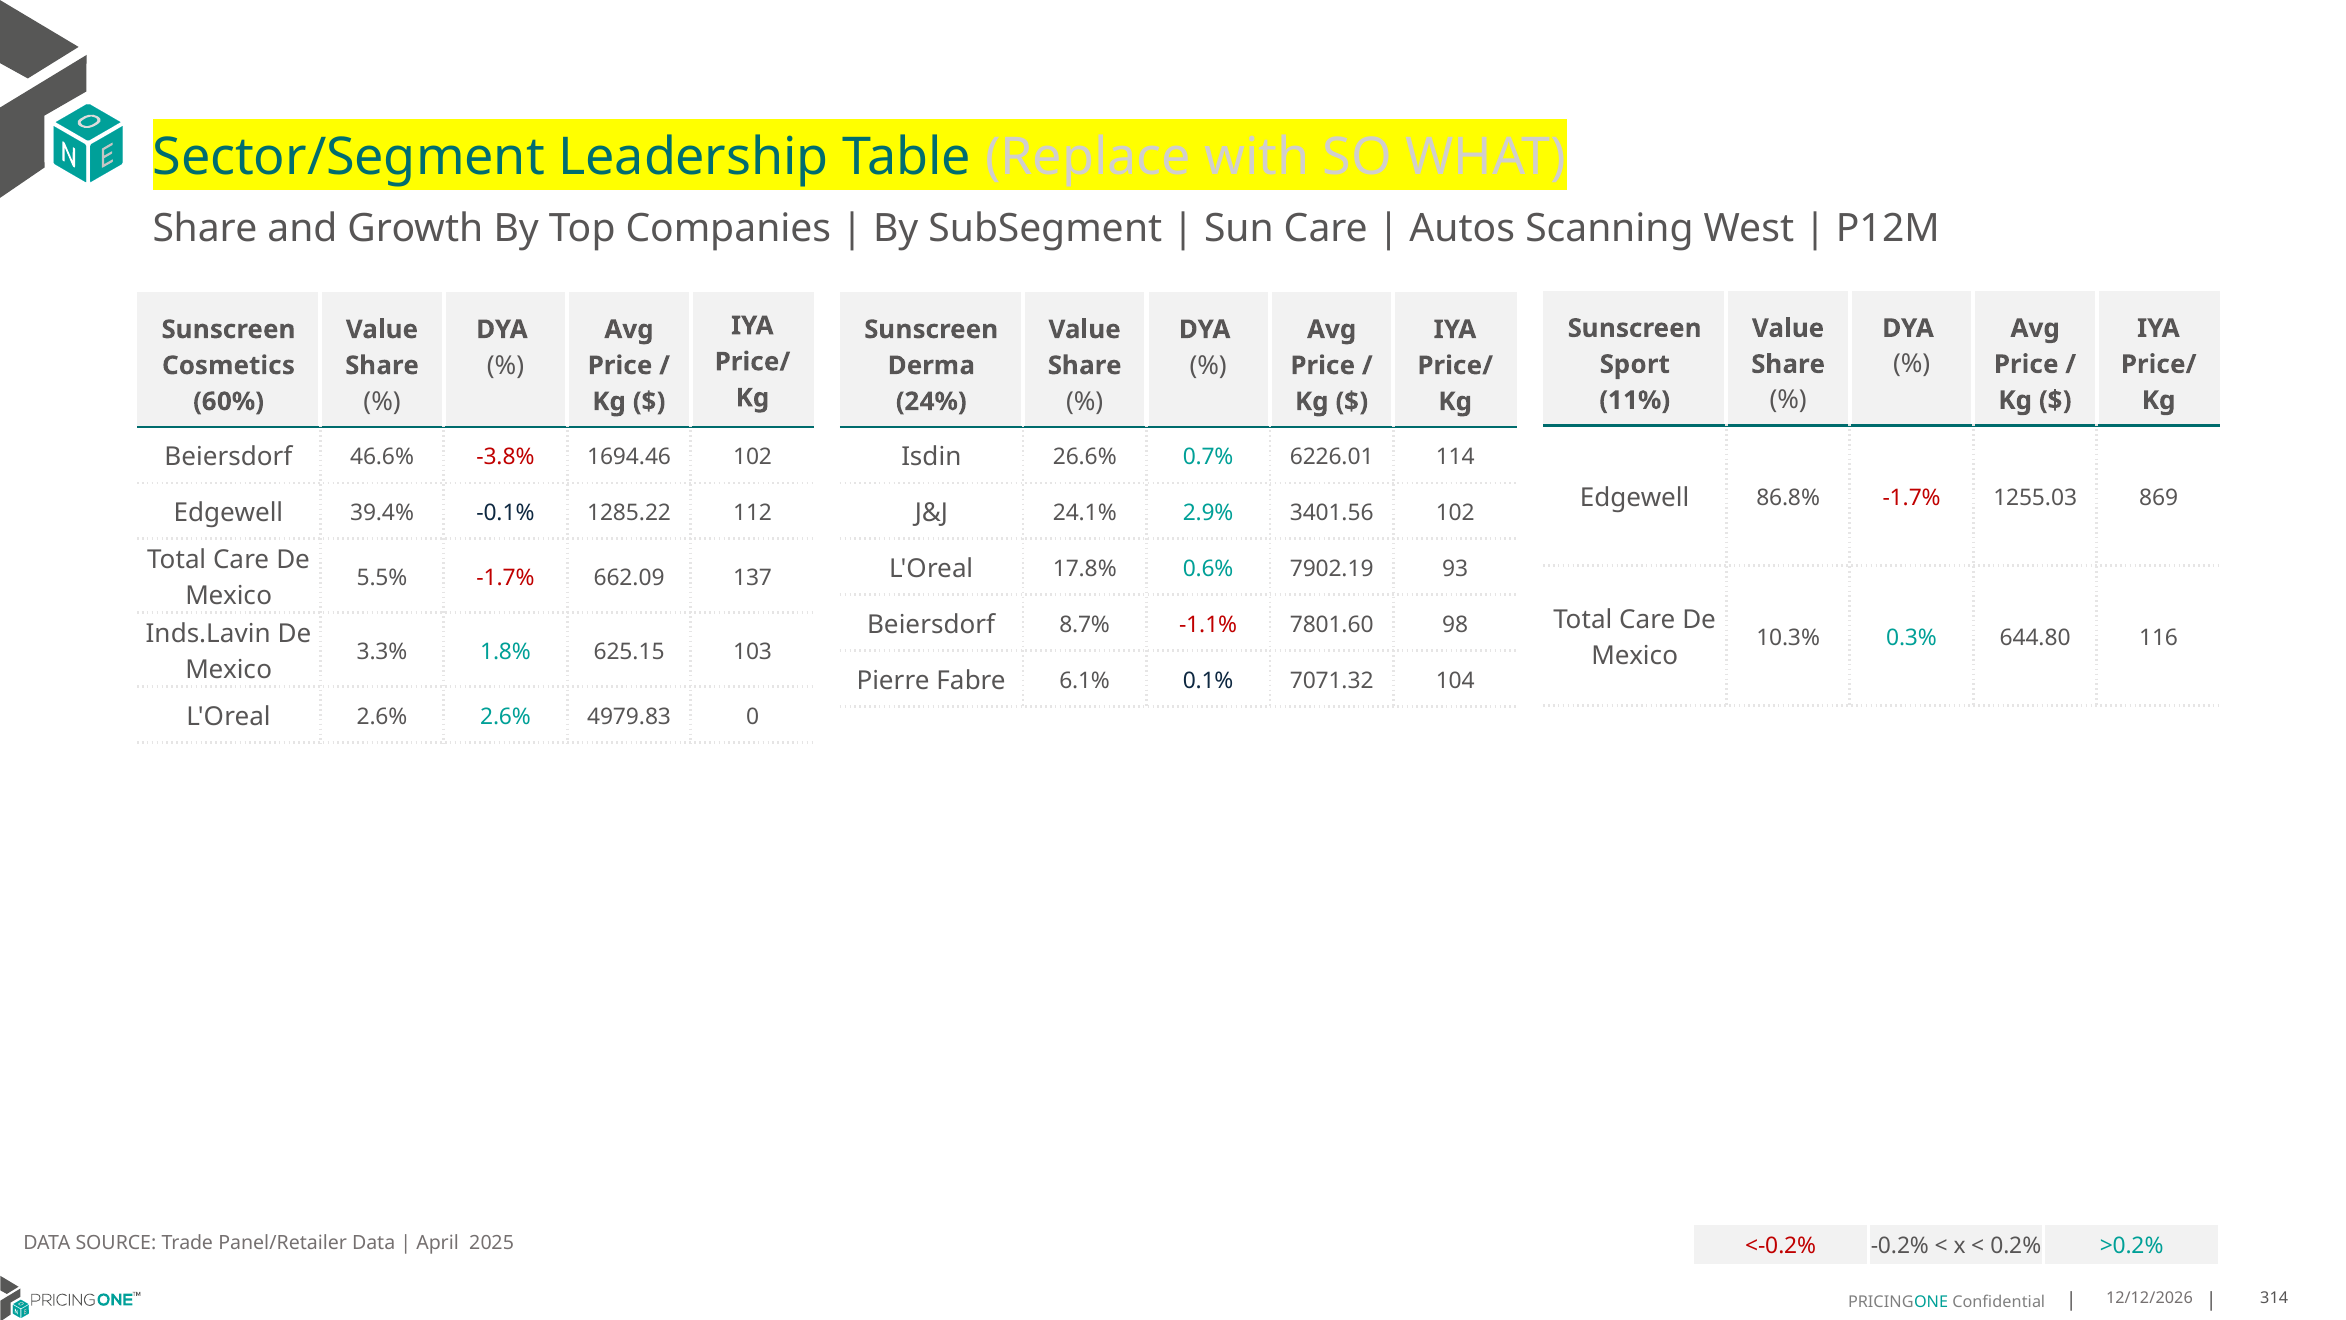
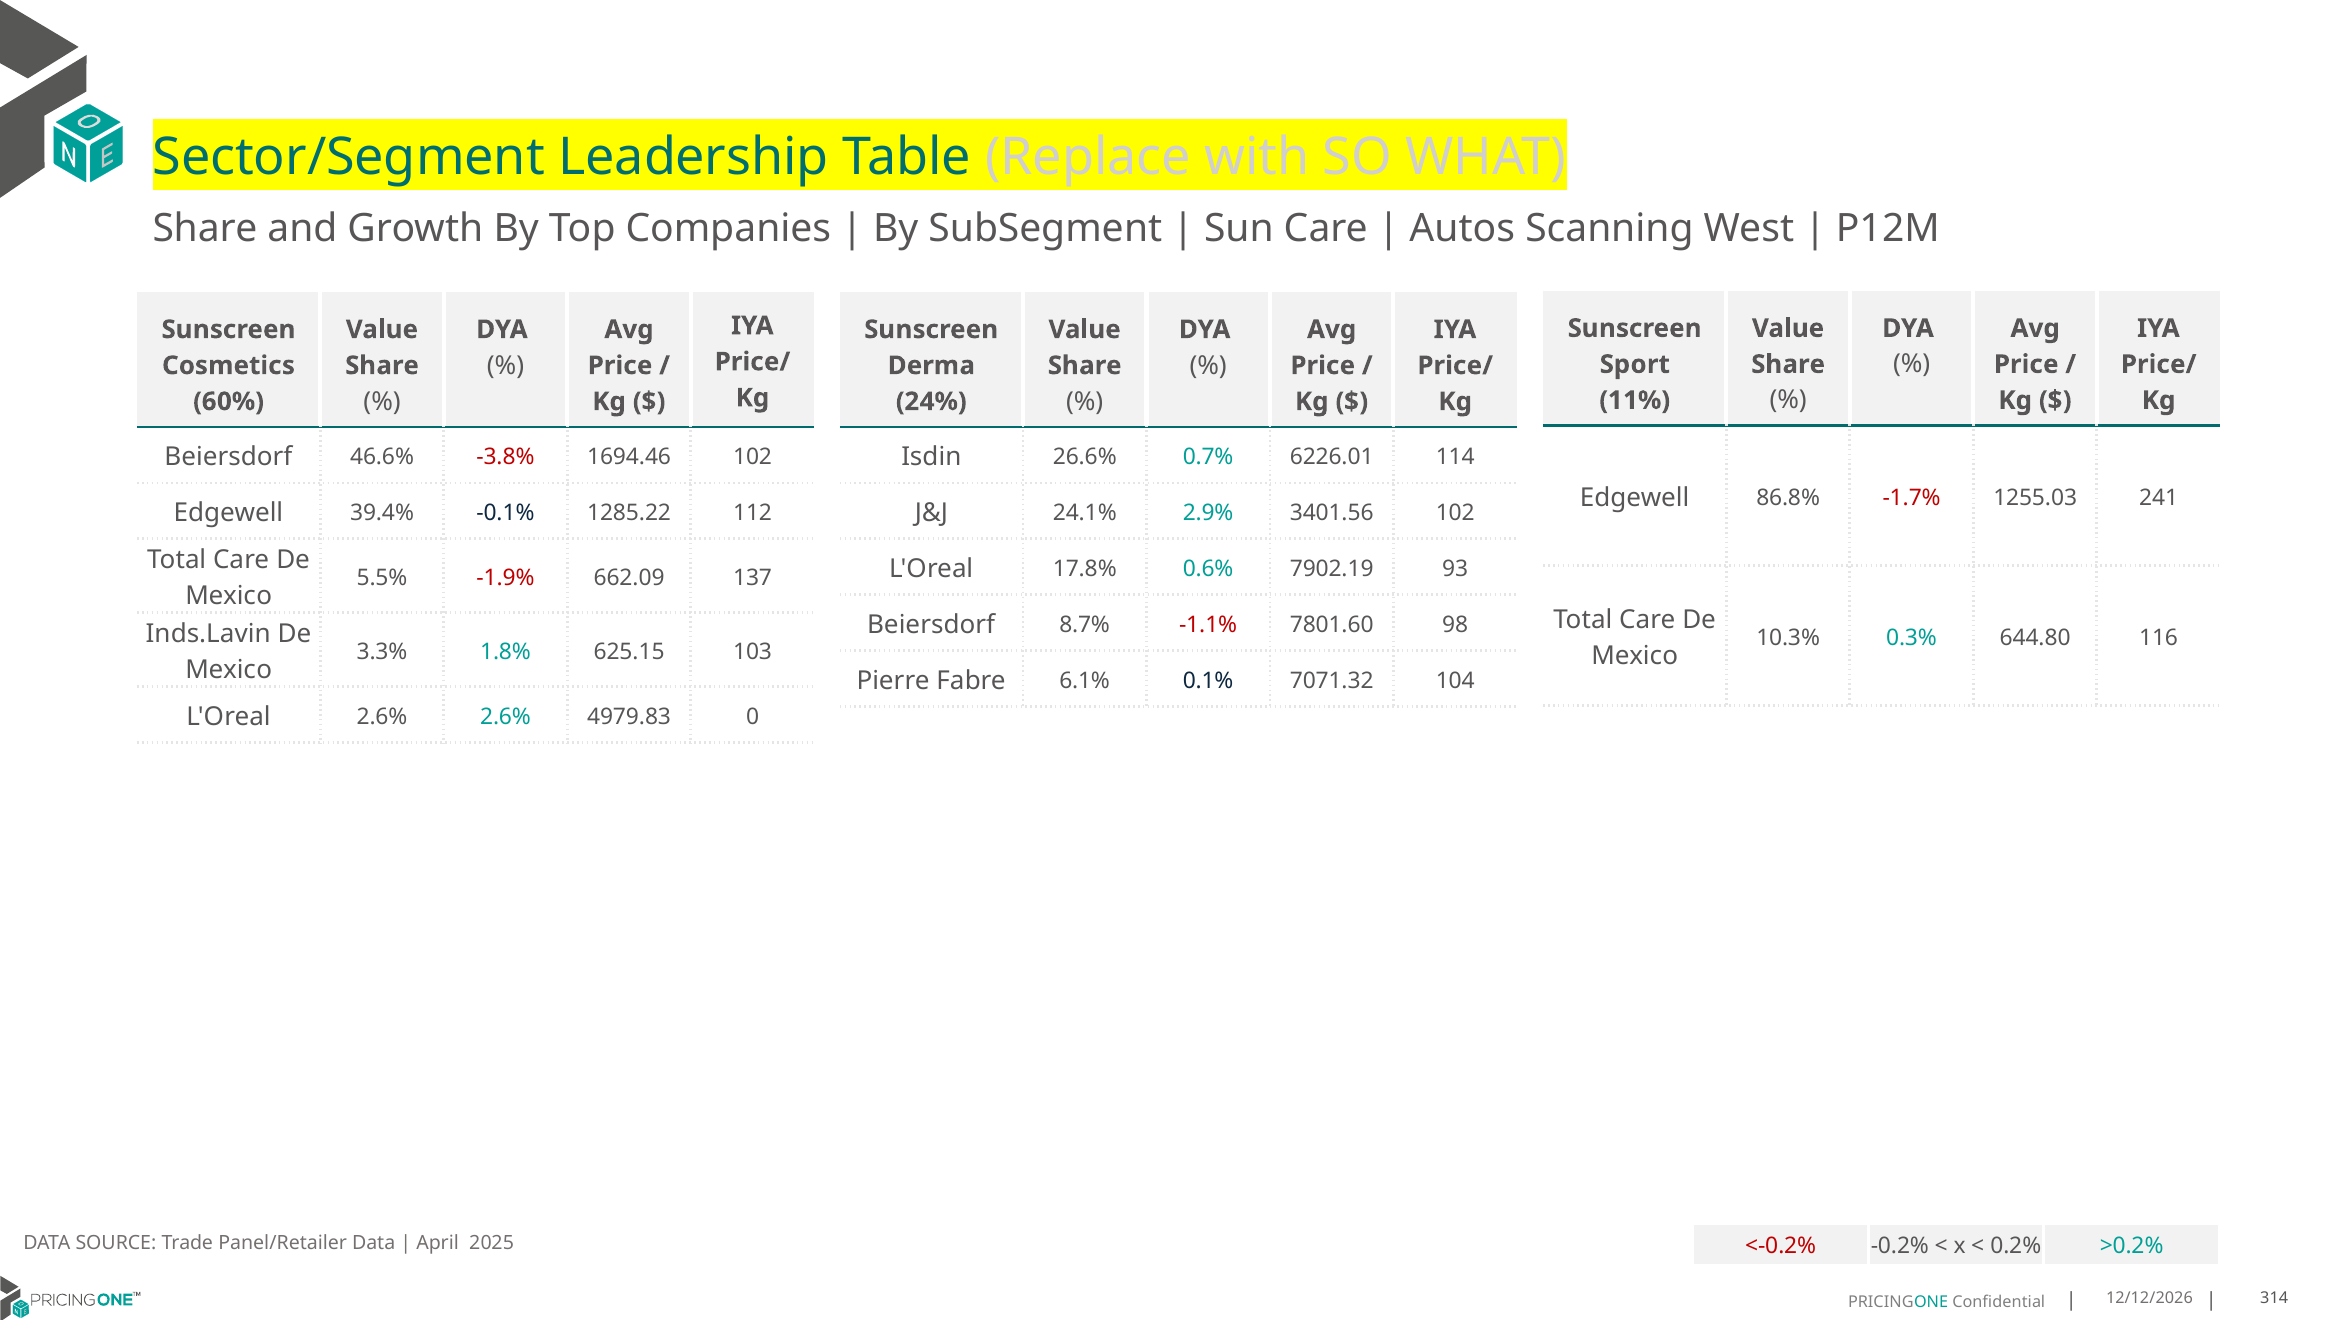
869: 869 -> 241
5.5% -1.7%: -1.7% -> -1.9%
